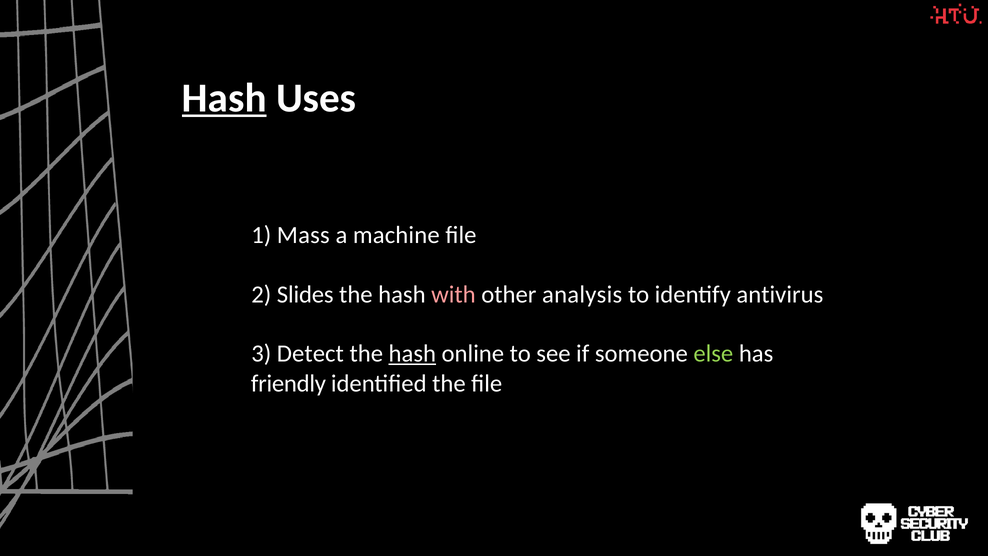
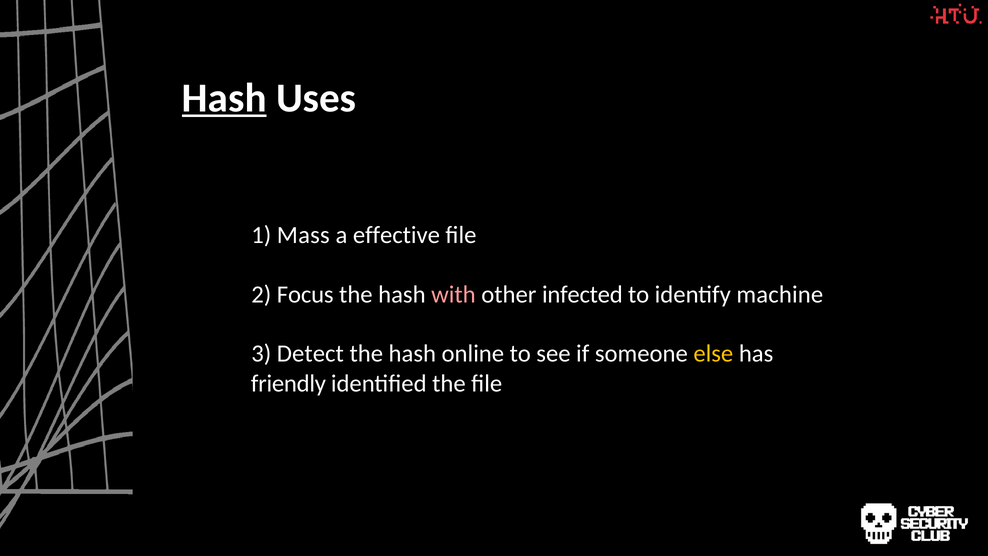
machine: machine -> effective
Slides: Slides -> Focus
analysis: analysis -> infected
antivirus: antivirus -> machine
hash at (412, 354) underline: present -> none
else colour: light green -> yellow
